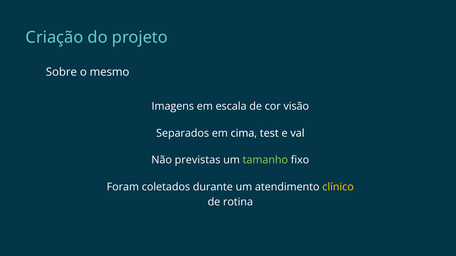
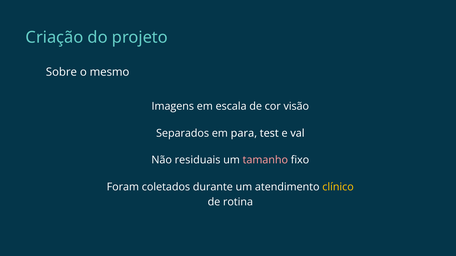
cima: cima -> para
previstas: previstas -> residuais
tamanho colour: light green -> pink
